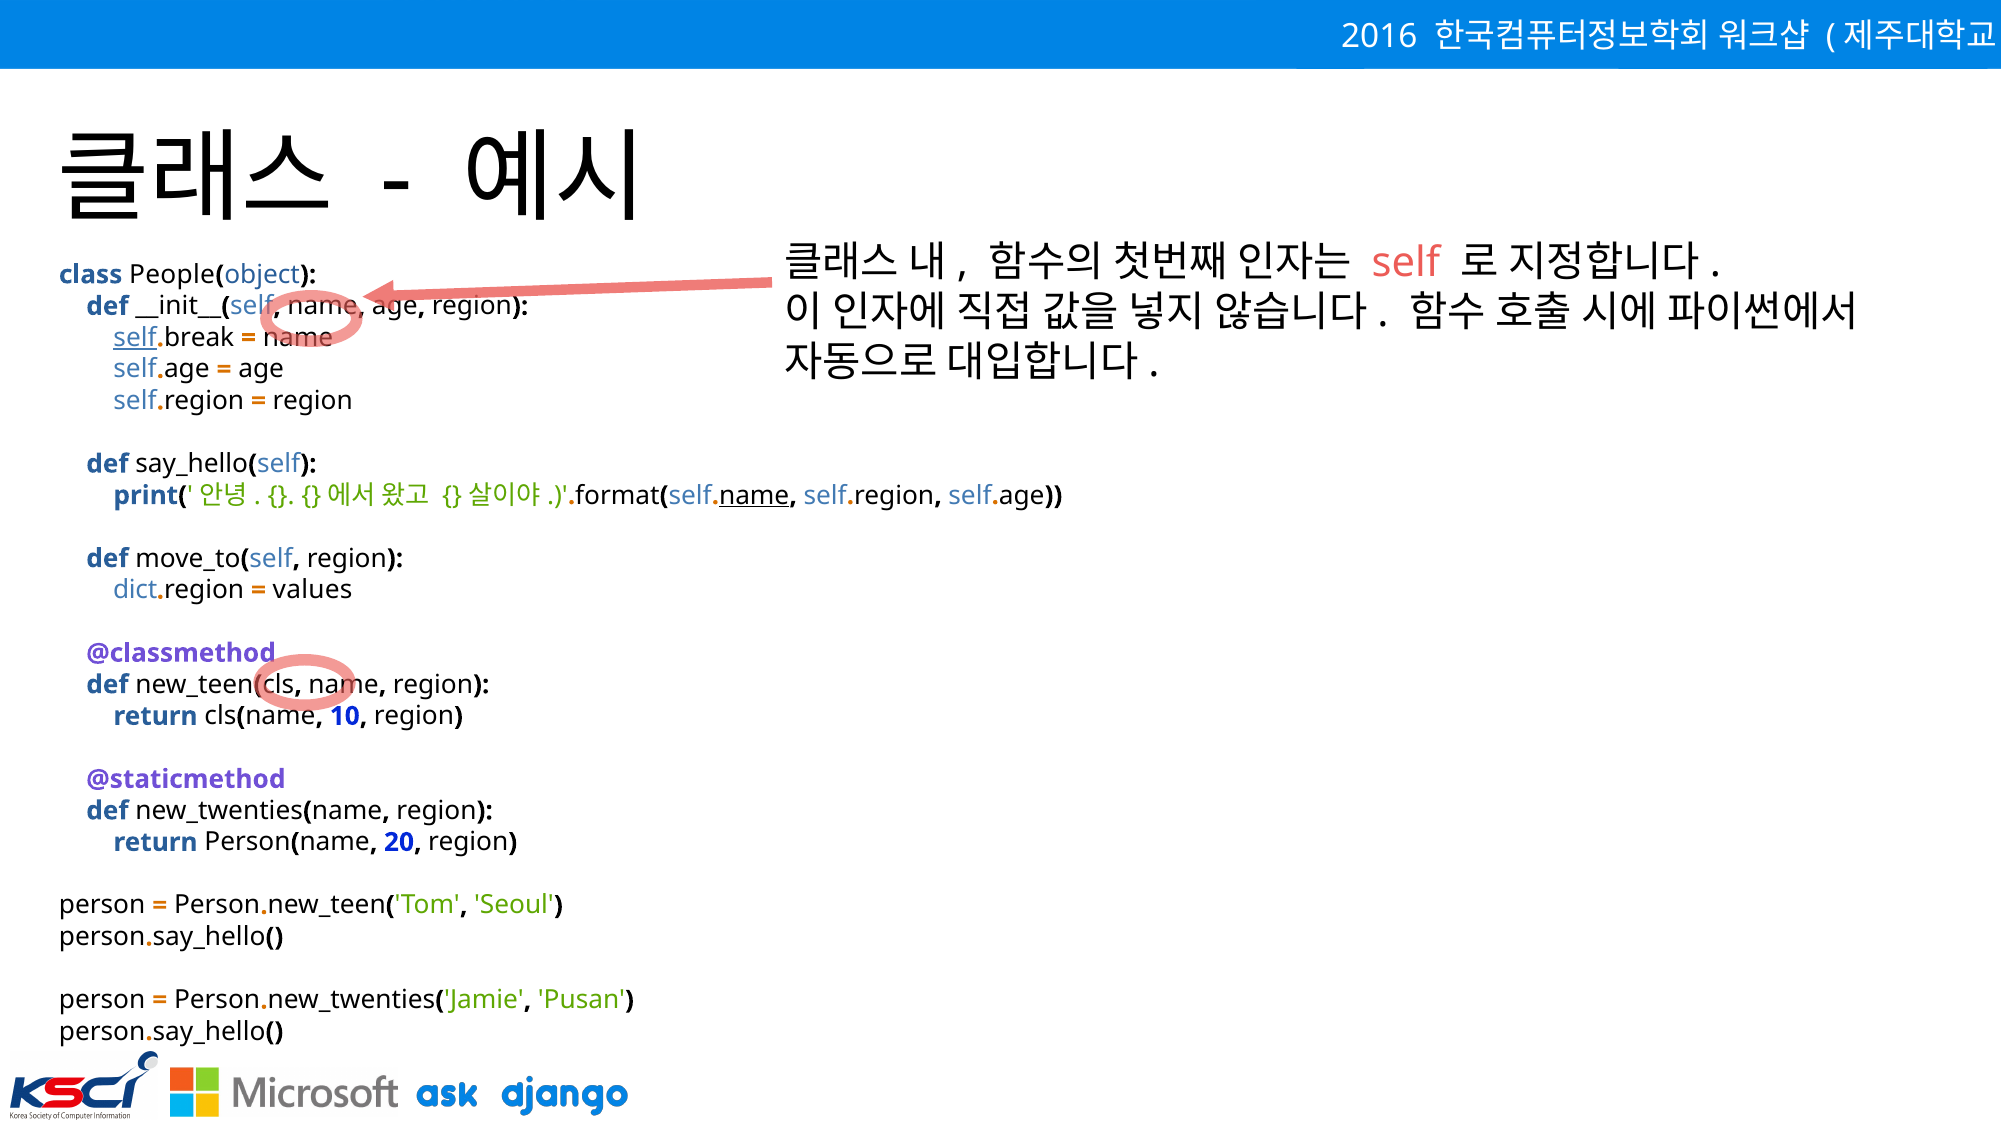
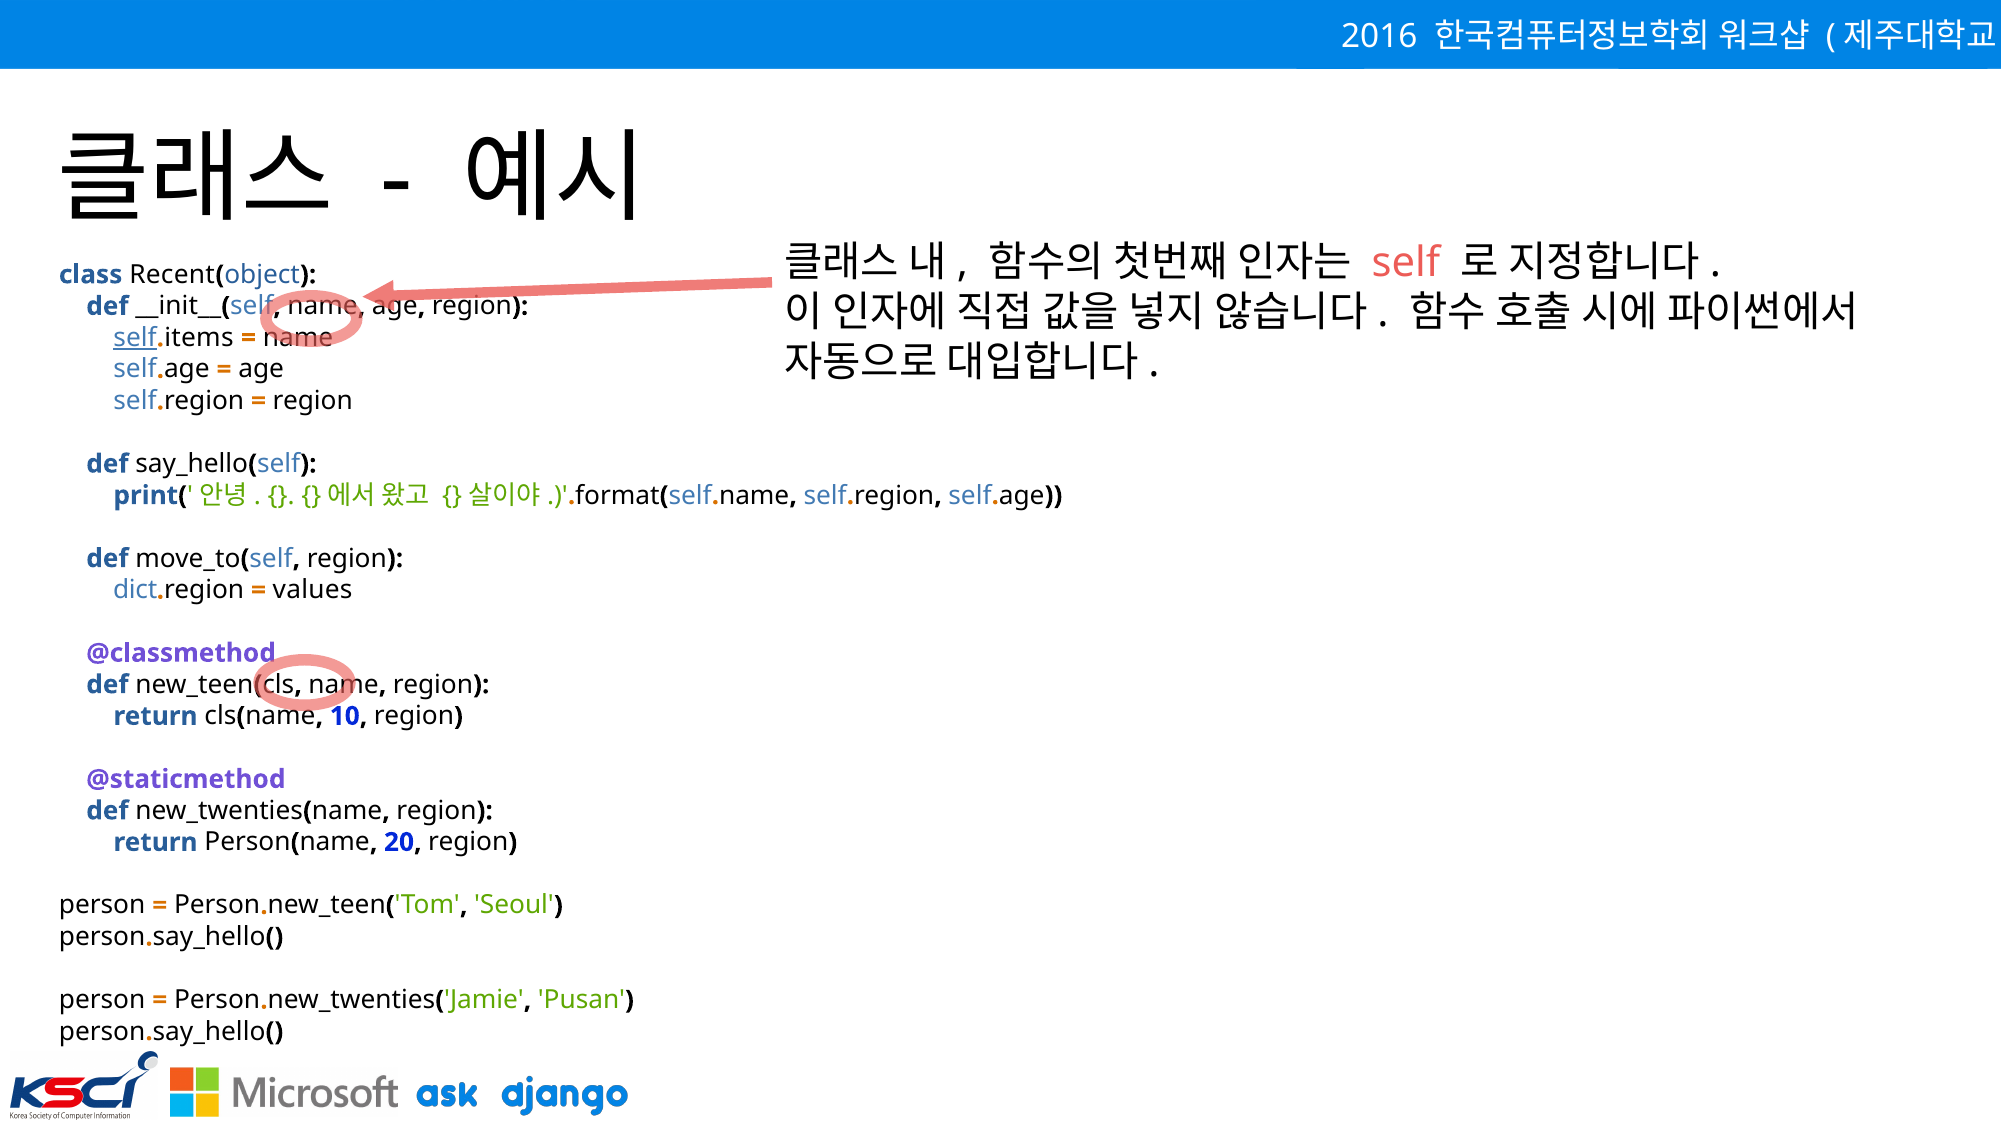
People: People -> Recent
break: break -> items
name at (754, 495) underline: present -> none
